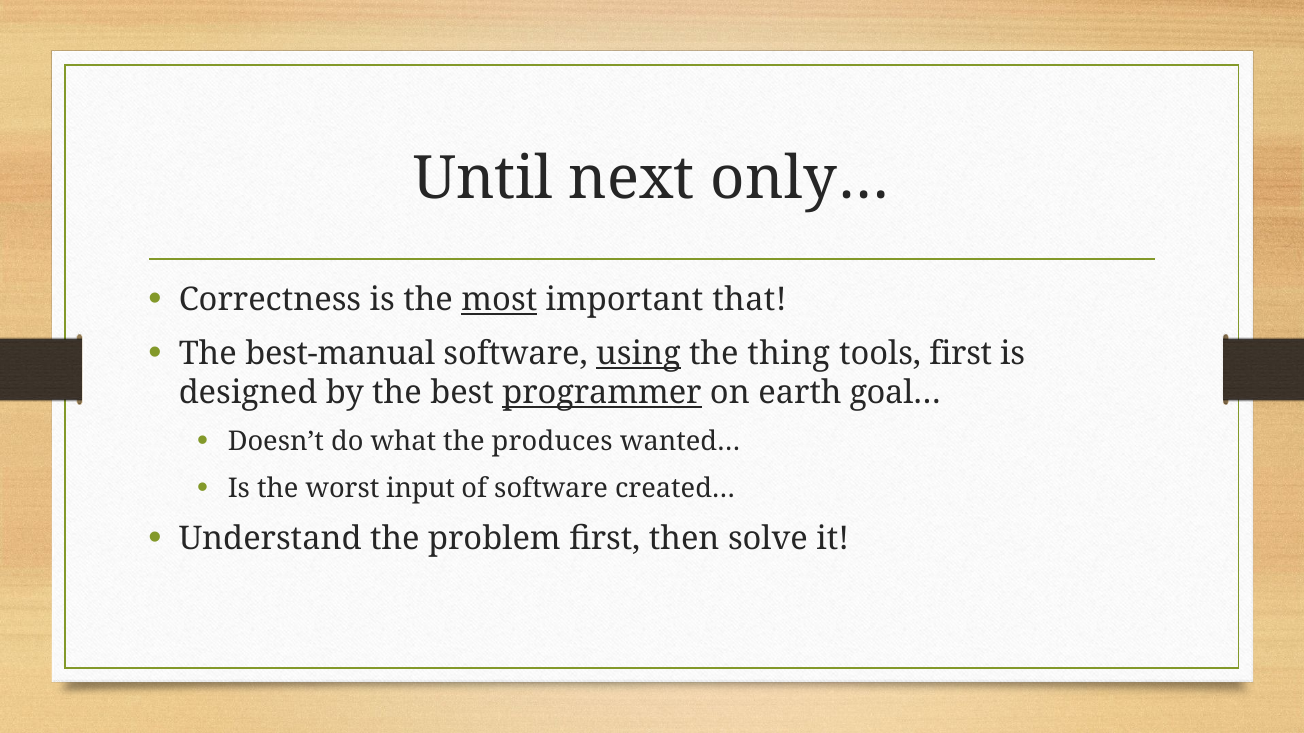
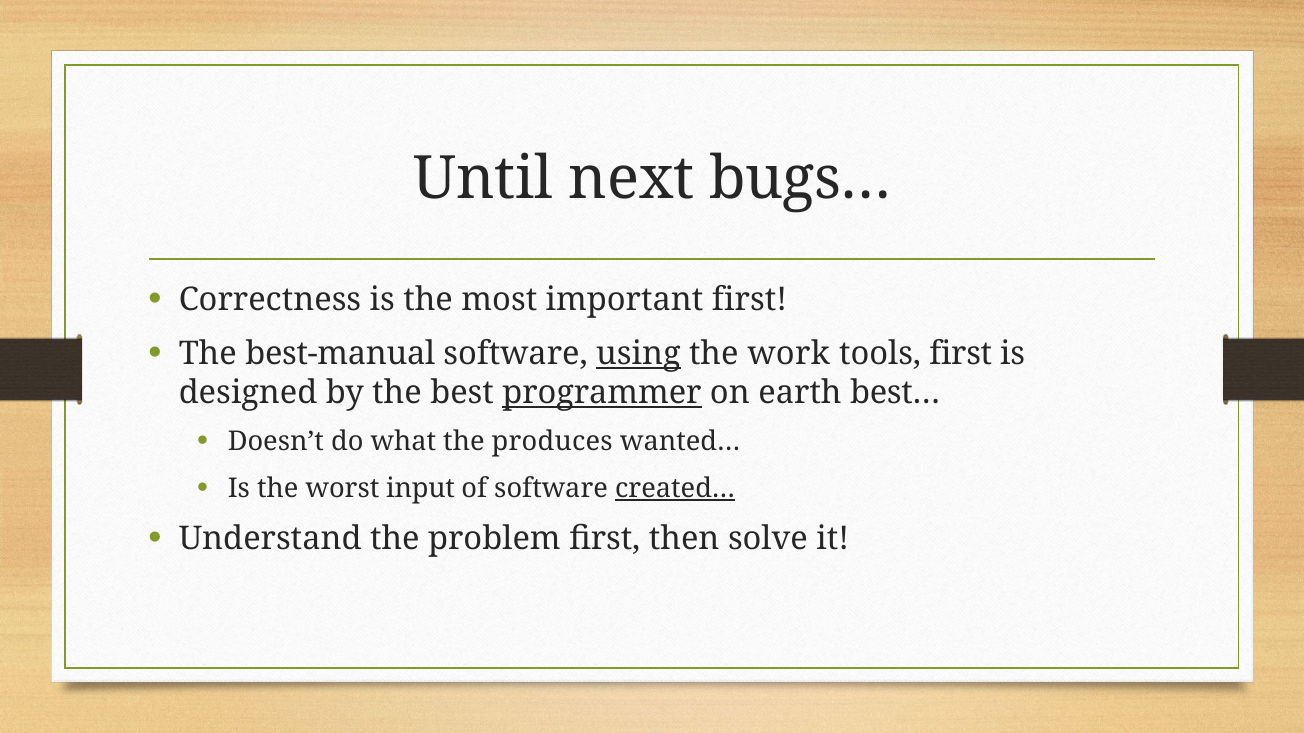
only…: only… -> bugs…
most underline: present -> none
important that: that -> first
thing: thing -> work
goal…: goal… -> best…
created… underline: none -> present
